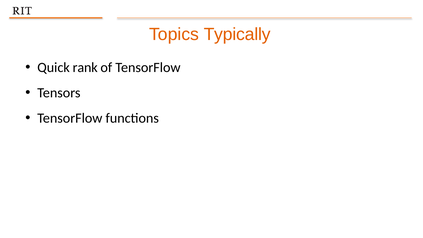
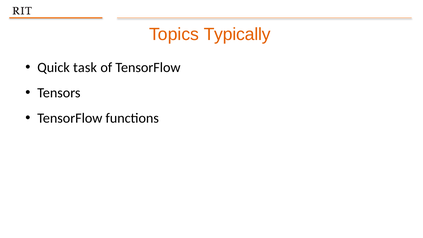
rank: rank -> task
